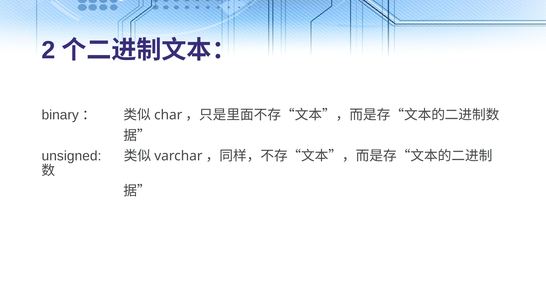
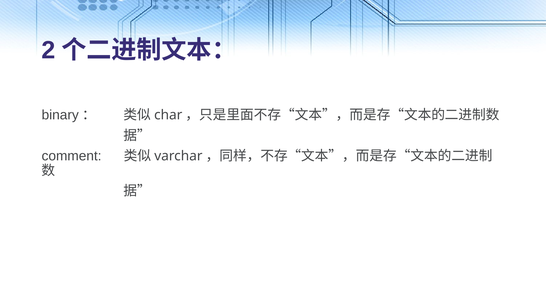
unsigned: unsigned -> comment
